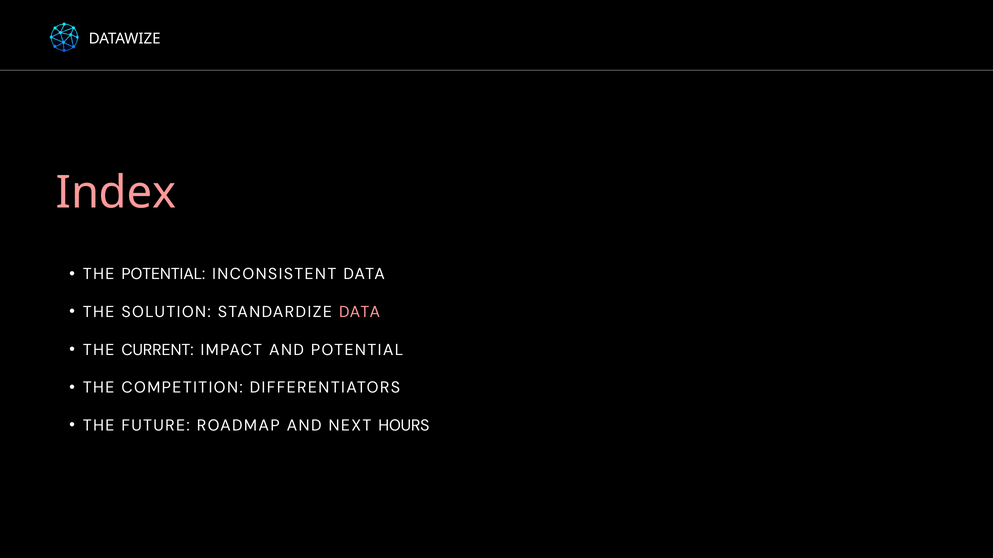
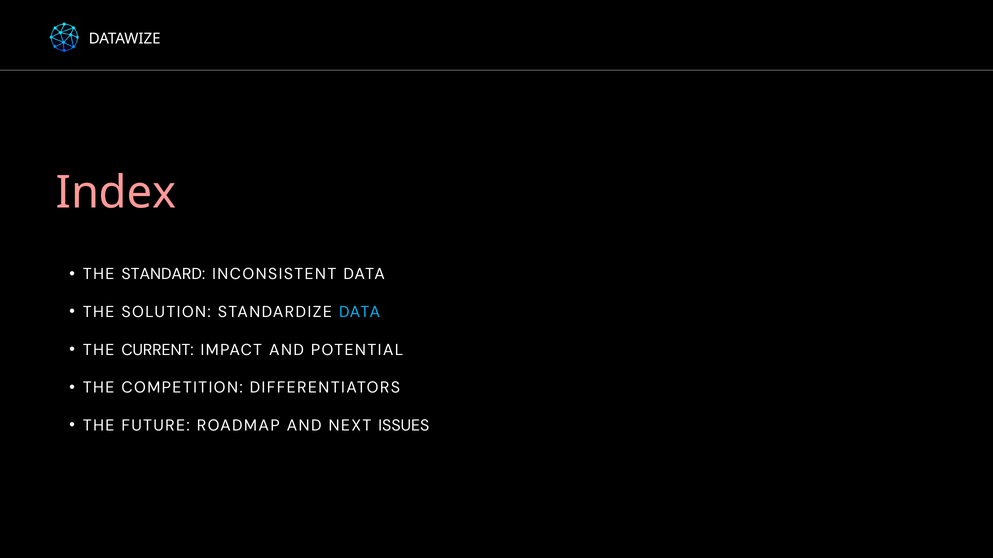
THE POTENTIAL: POTENTIAL -> STANDARD
DATA at (360, 312) colour: pink -> light blue
HOURS: HOURS -> ISSUES
